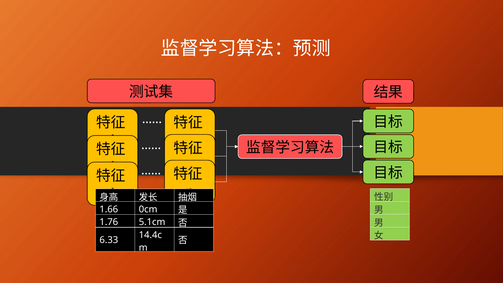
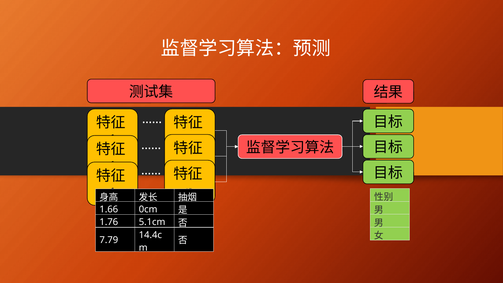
6.33: 6.33 -> 7.79
